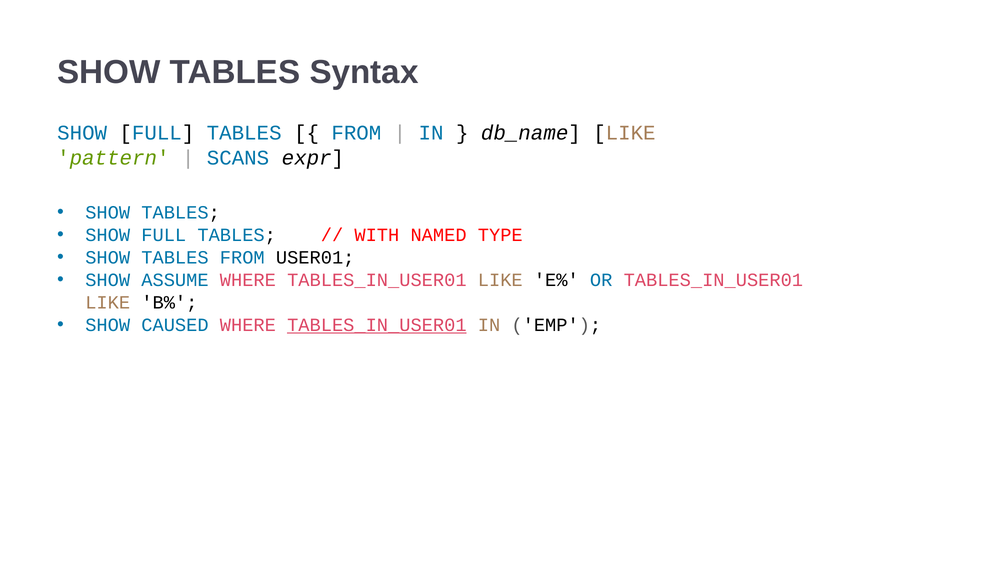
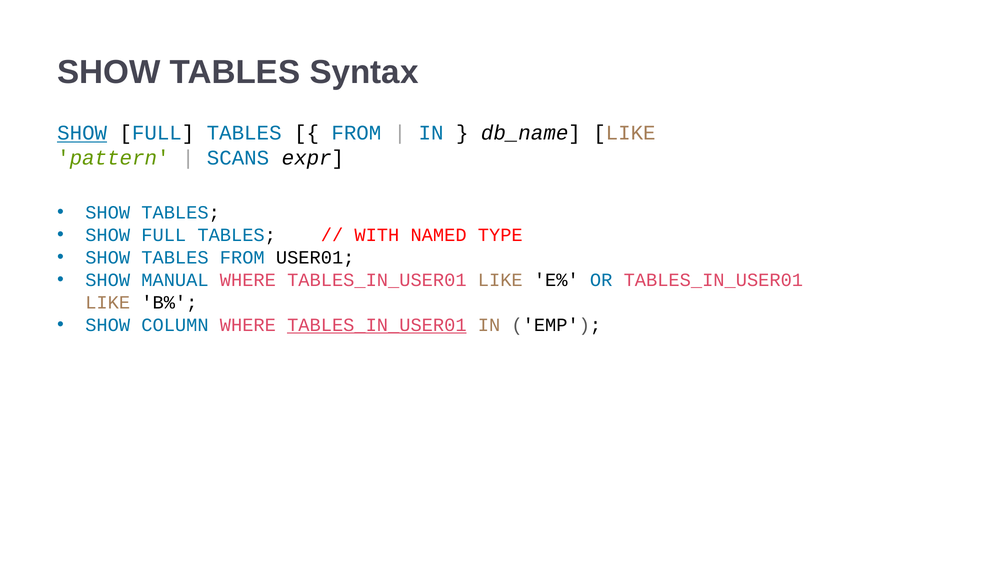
SHOW at (82, 133) underline: none -> present
ASSUME: ASSUME -> MANUAL
CAUSED: CAUSED -> COLUMN
